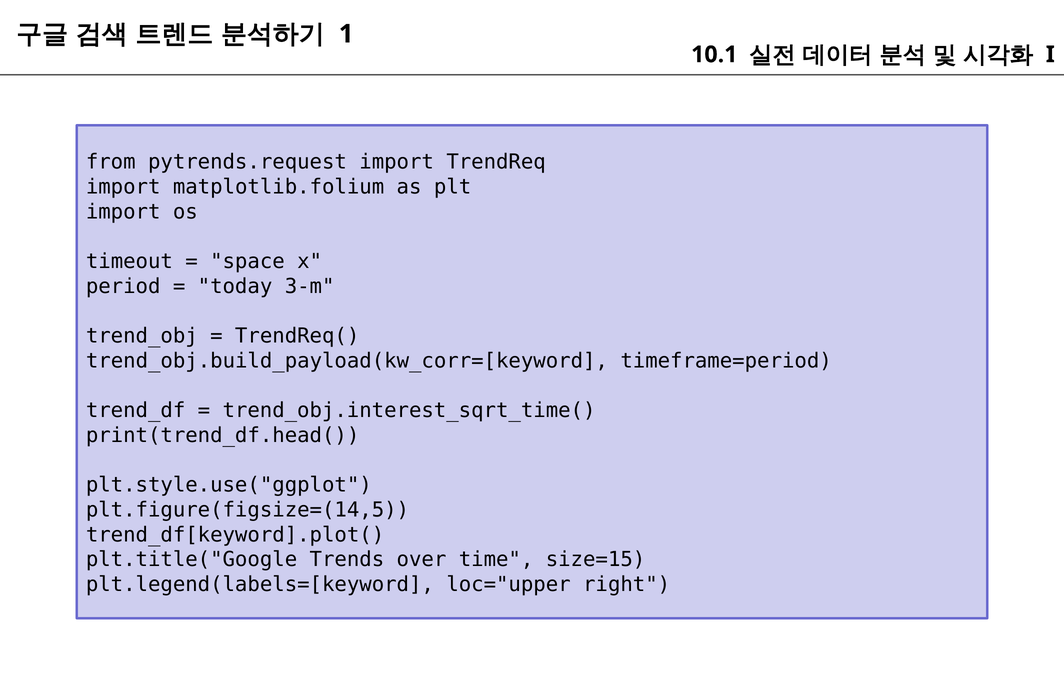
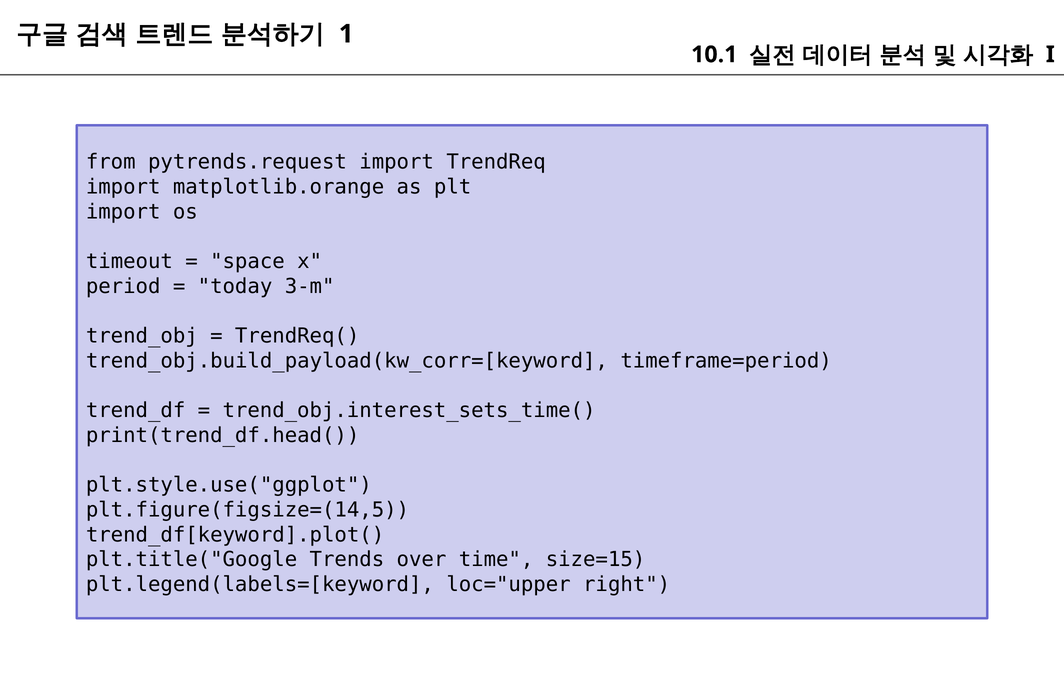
matplotlib.folium: matplotlib.folium -> matplotlib.orange
trend_obj.interest_sqrt_time(: trend_obj.interest_sqrt_time( -> trend_obj.interest_sets_time(
